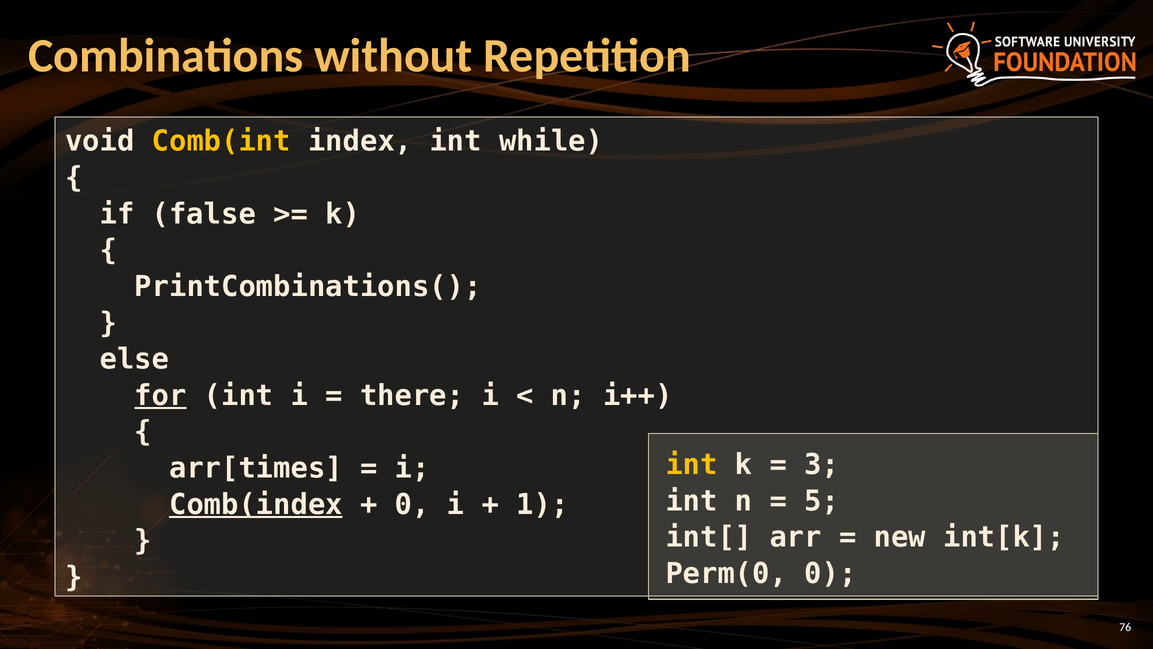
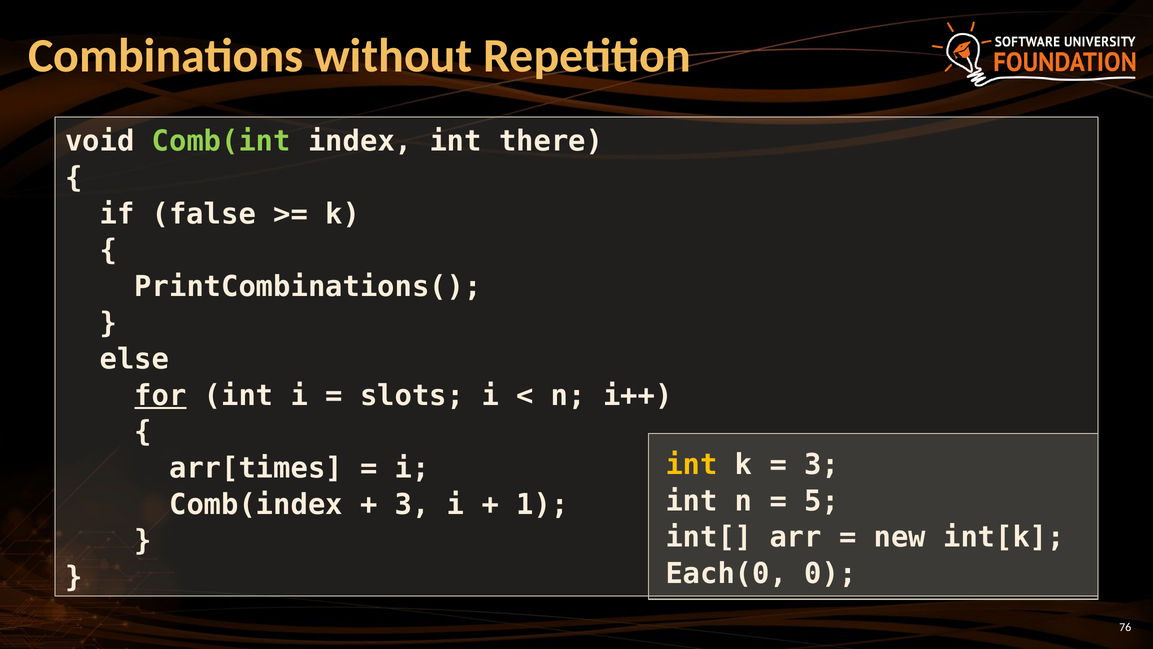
Comb(int colour: yellow -> light green
while: while -> there
there: there -> slots
Comb(index underline: present -> none
0 at (412, 504): 0 -> 3
Perm(0: Perm(0 -> Each(0
